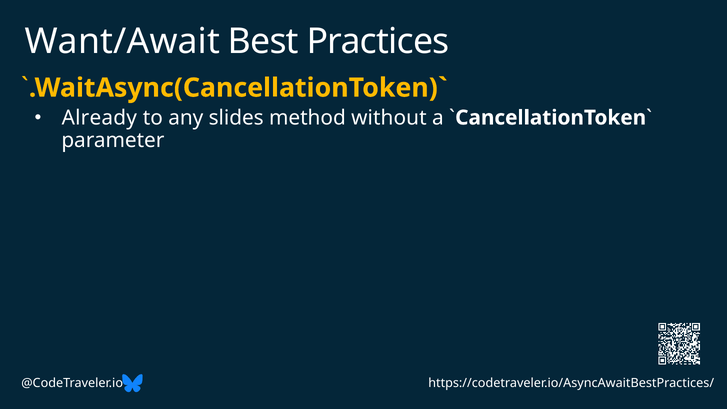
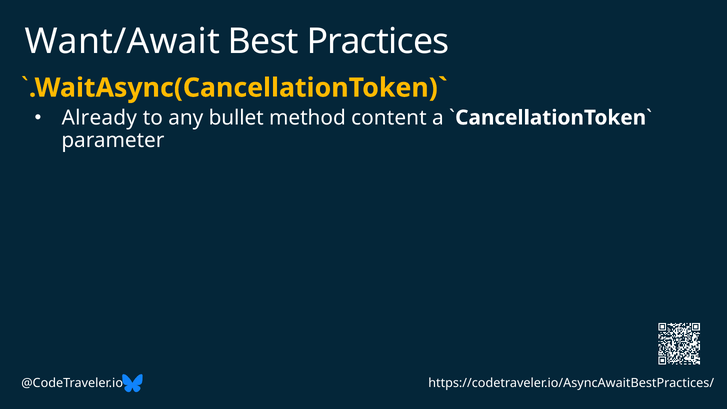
slides: slides -> bullet
without: without -> content
